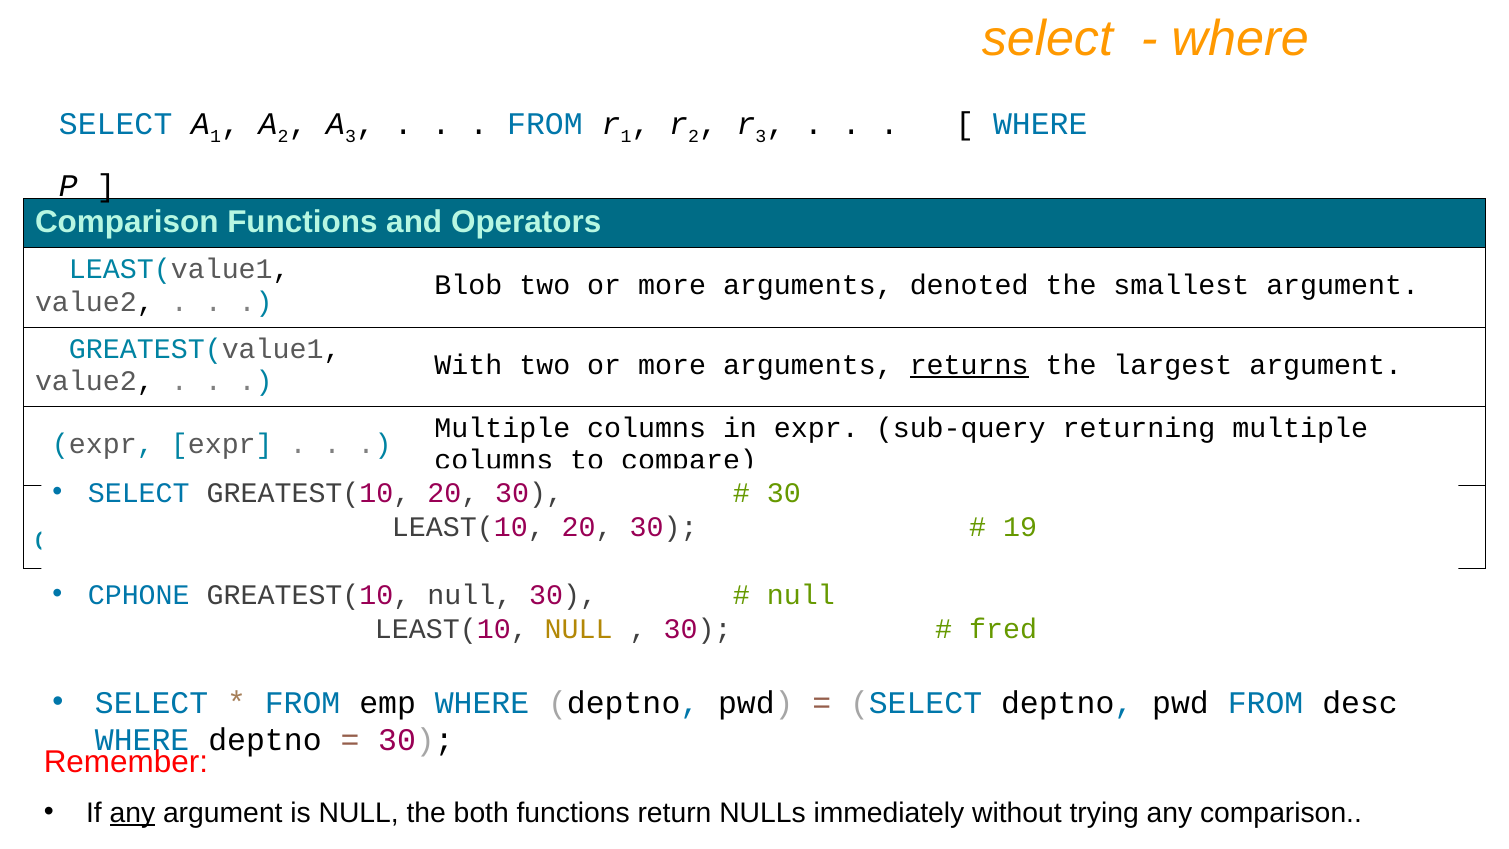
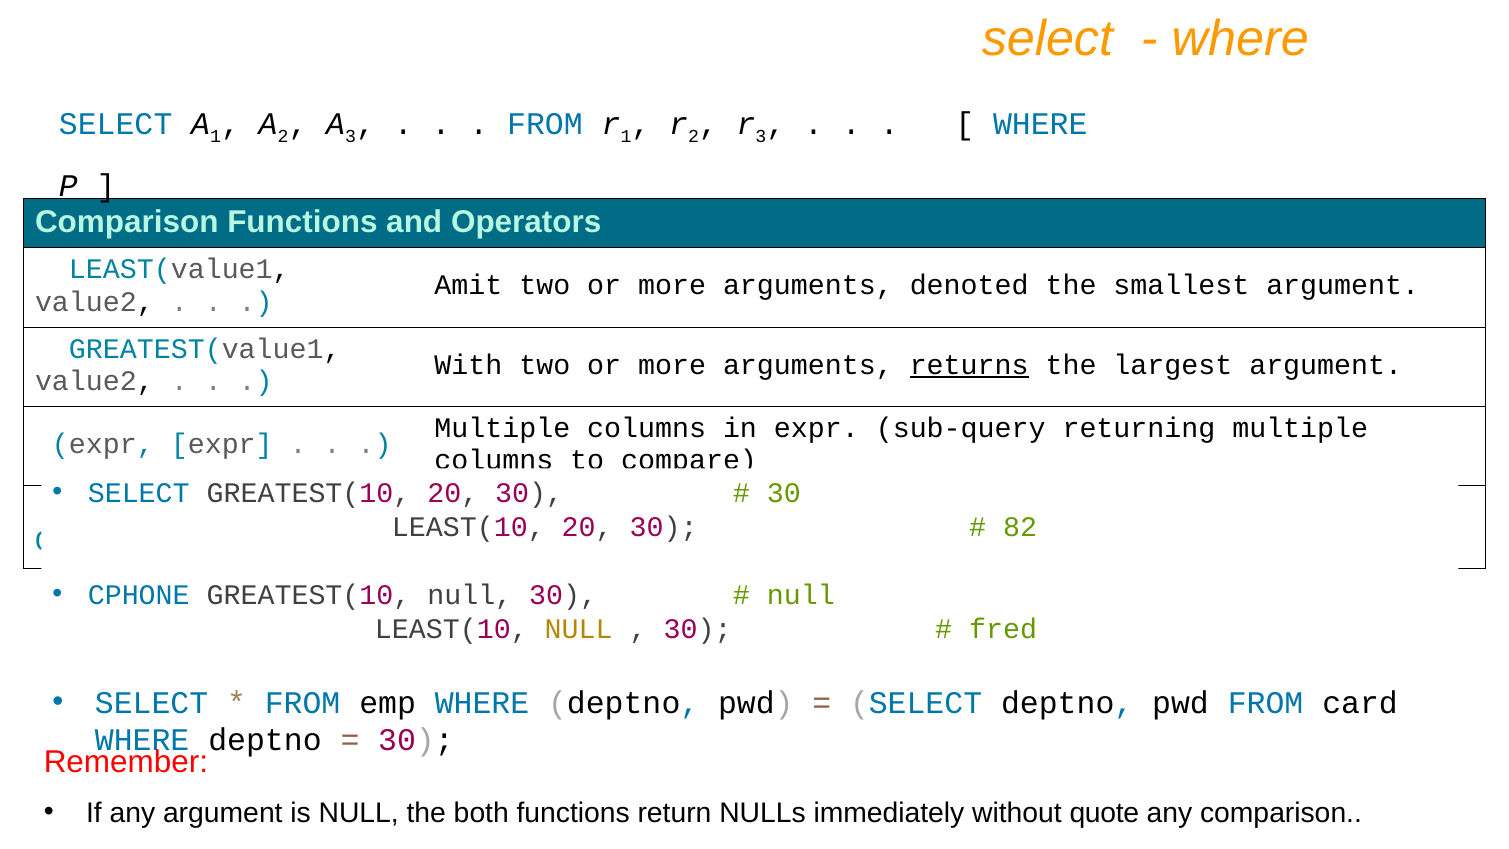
Blob: Blob -> Amit
19: 19 -> 82
desc: desc -> card
any at (132, 813) underline: present -> none
trying: trying -> quote
